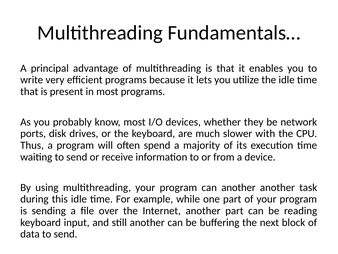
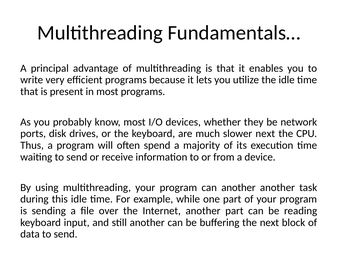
slower with: with -> next
